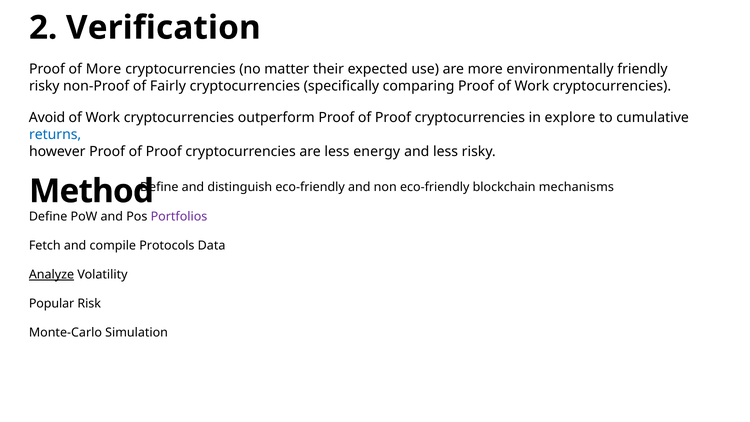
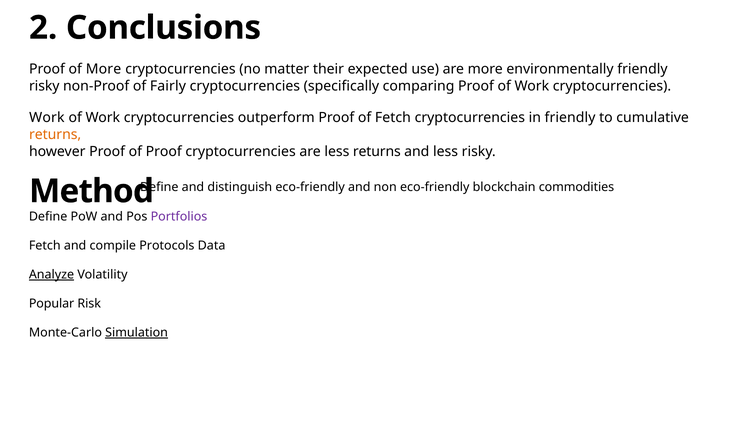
Verification: Verification -> Conclusions
Avoid at (47, 118): Avoid -> Work
outperform Proof of Proof: Proof -> Fetch
in explore: explore -> friendly
returns at (55, 135) colour: blue -> orange
less energy: energy -> returns
mechanisms: mechanisms -> commodities
Simulation underline: none -> present
